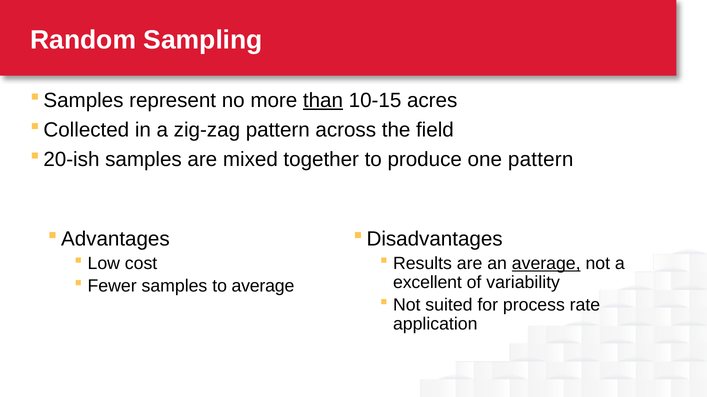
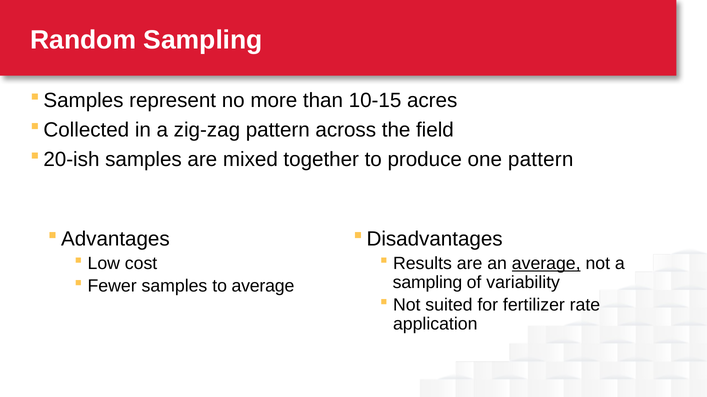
than underline: present -> none
excellent at (427, 283): excellent -> sampling
process: process -> fertilizer
